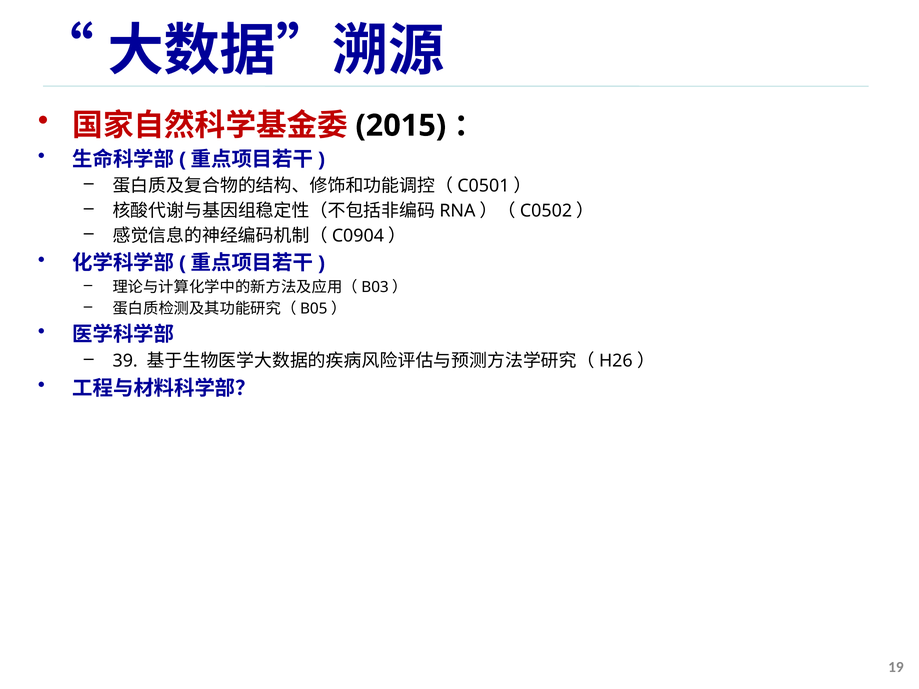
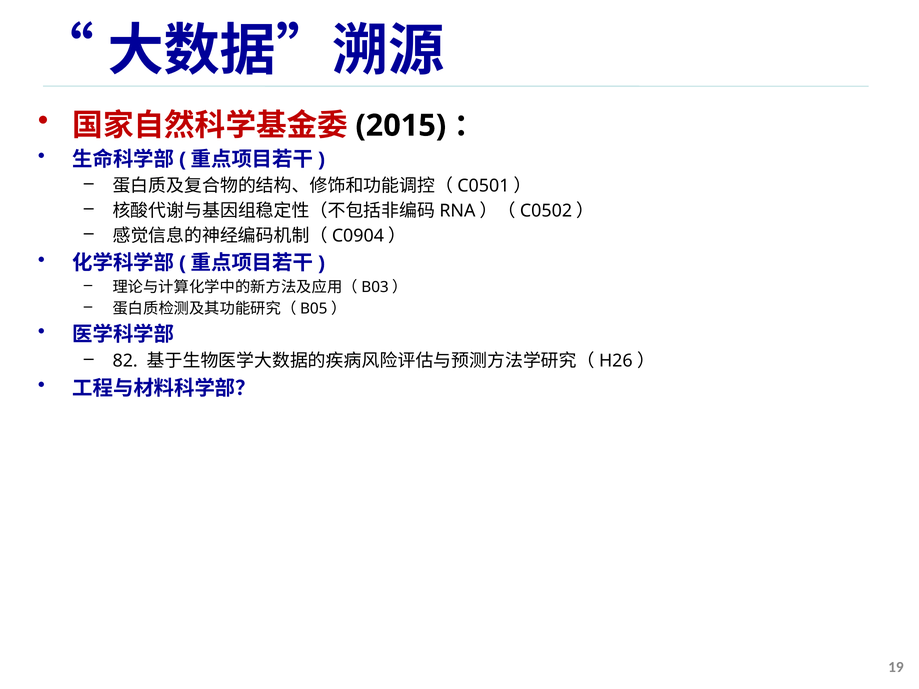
39: 39 -> 82
